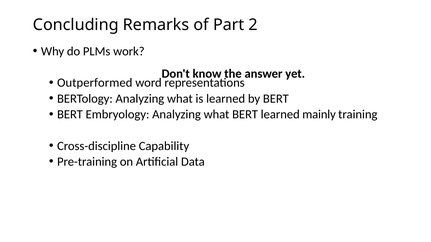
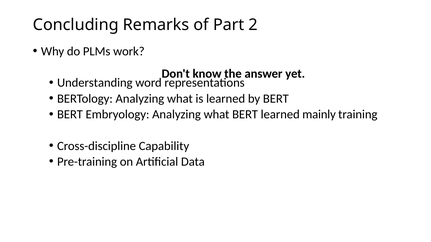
Outperformed: Outperformed -> Understanding
